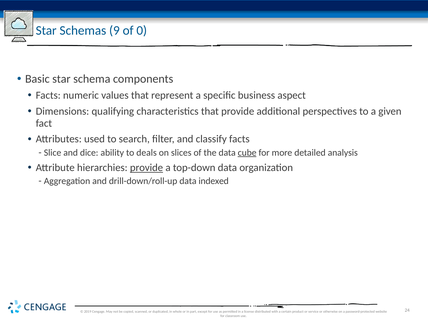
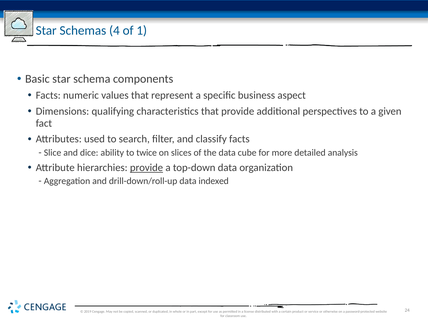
9: 9 -> 4
0: 0 -> 1
deals: deals -> twice
cube underline: present -> none
